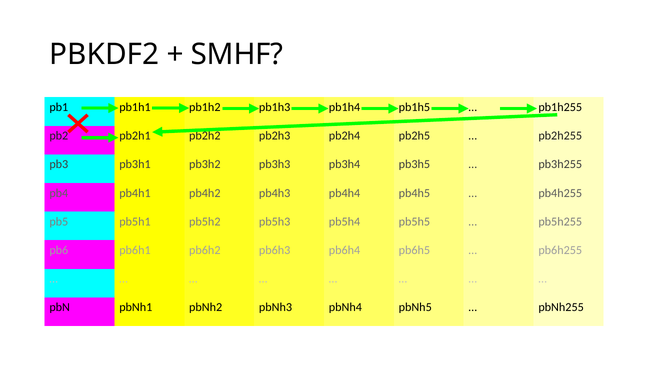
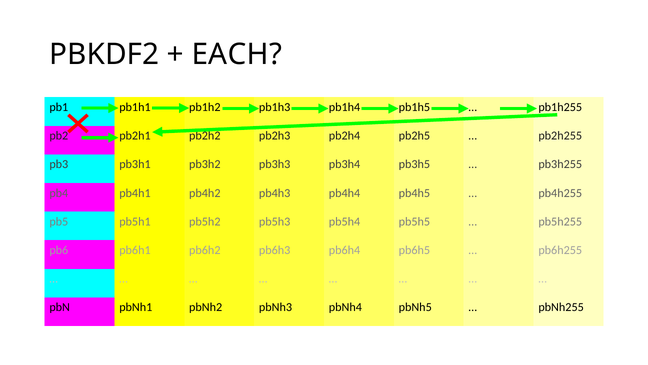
SMHF: SMHF -> EACH
